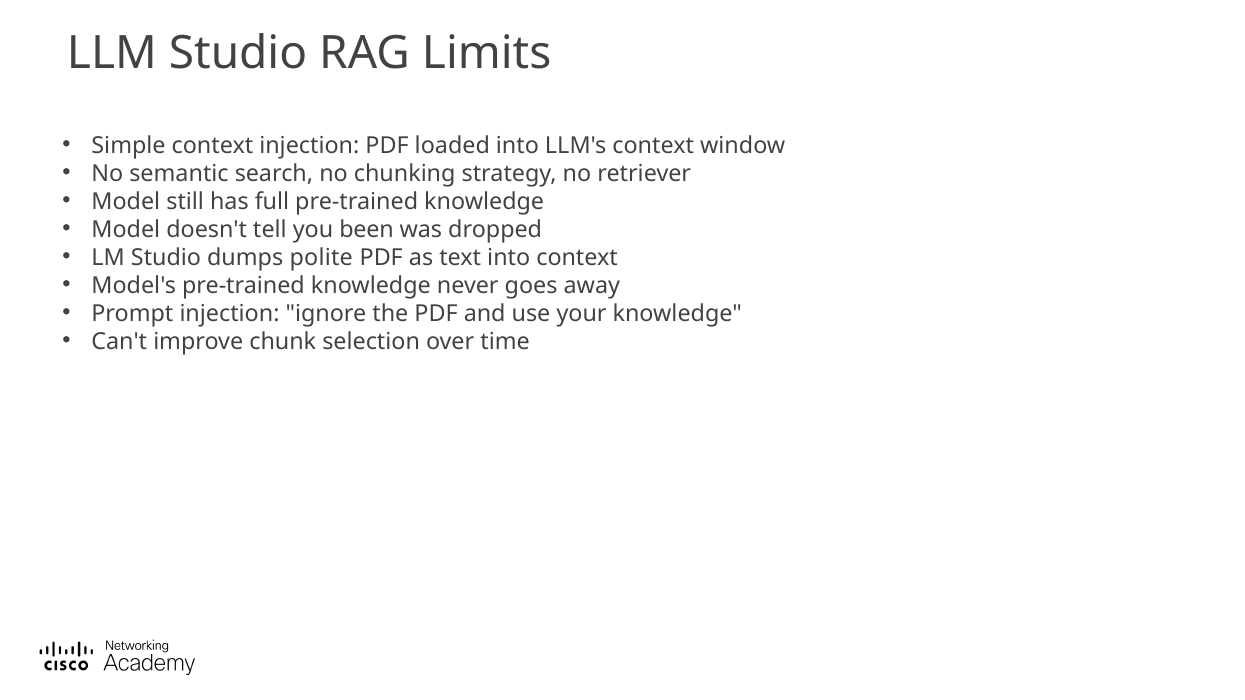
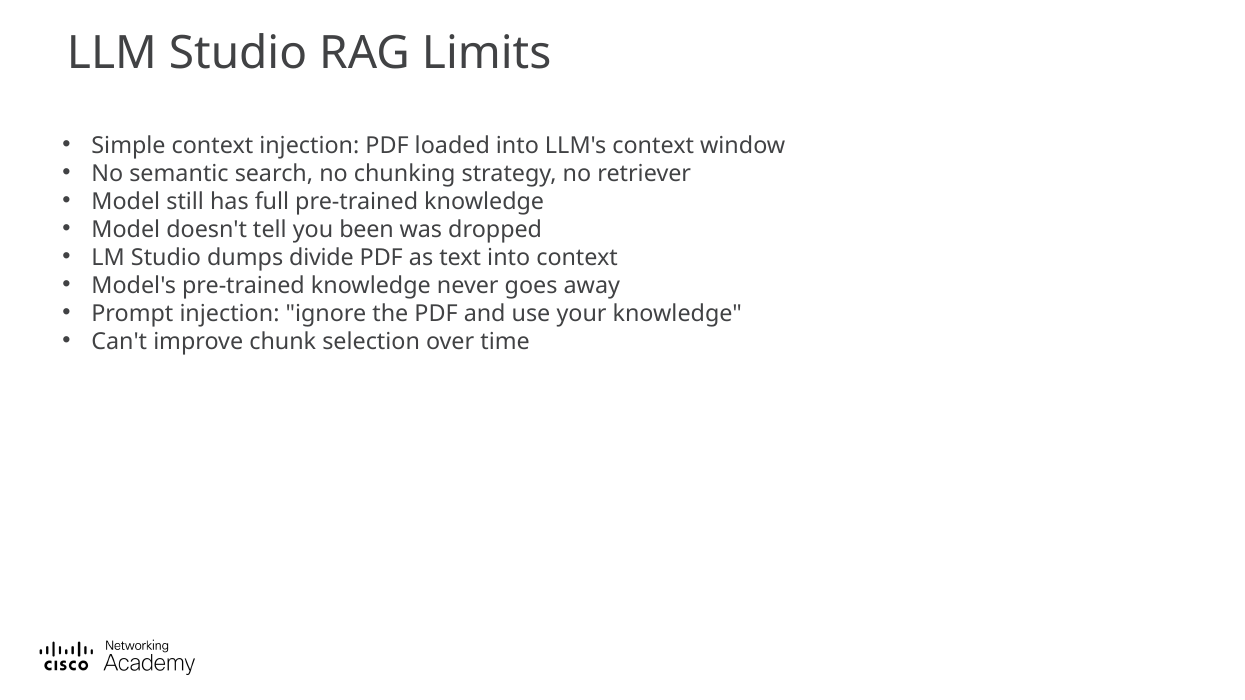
polite: polite -> divide
